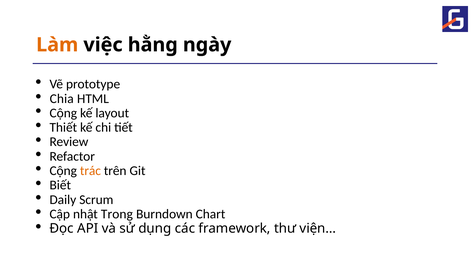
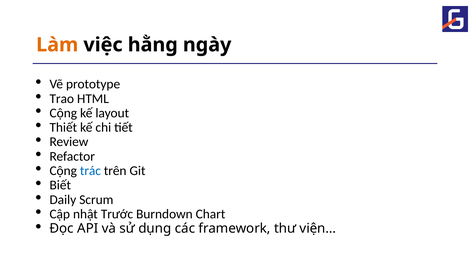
Chia: Chia -> Trao
trác colour: orange -> blue
Trong: Trong -> Trước
